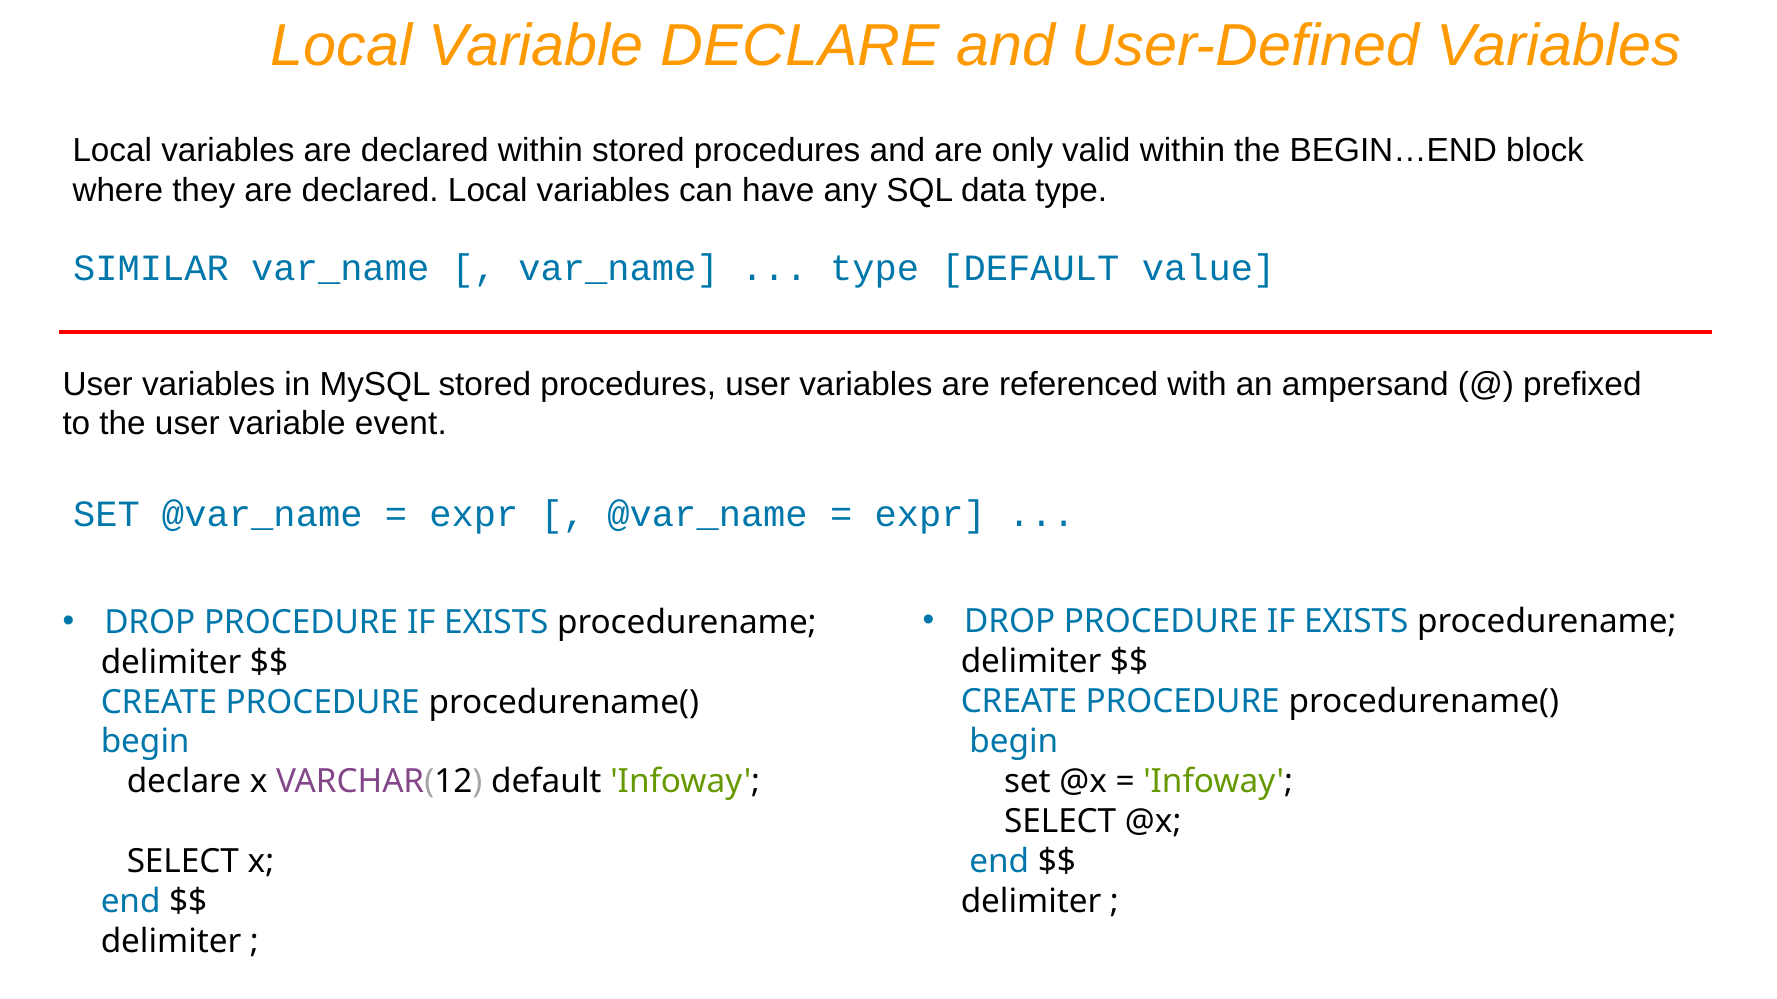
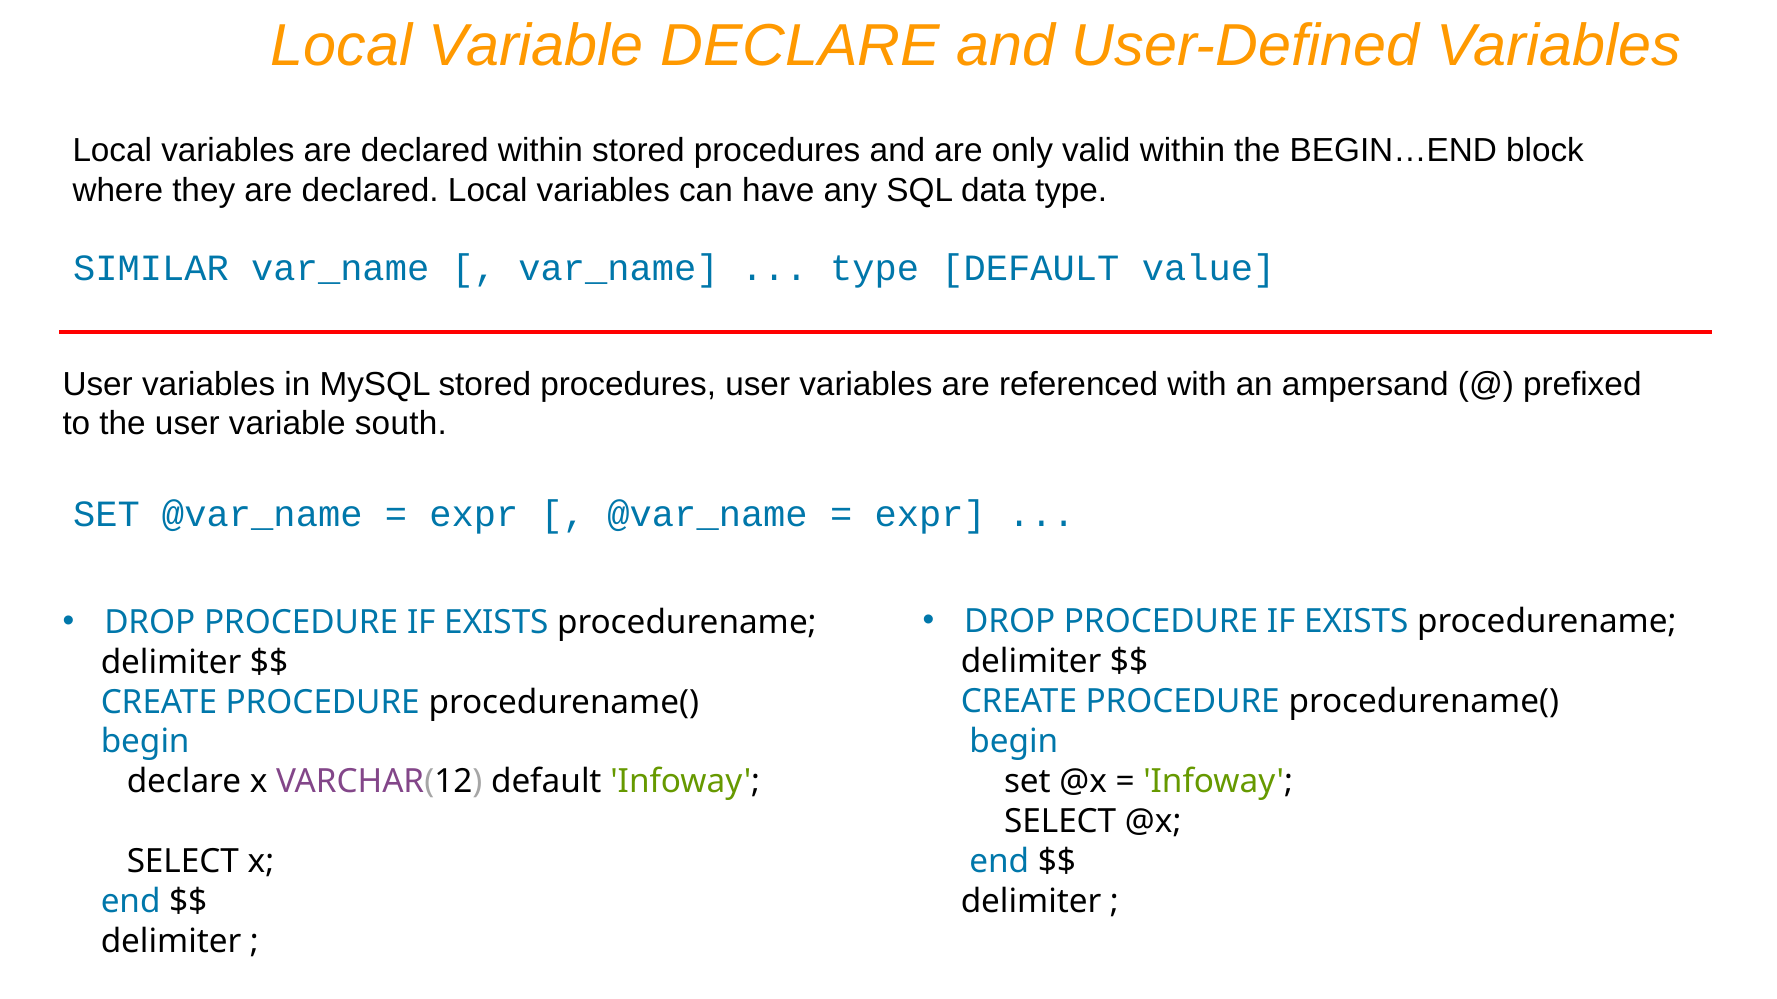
event: event -> south
